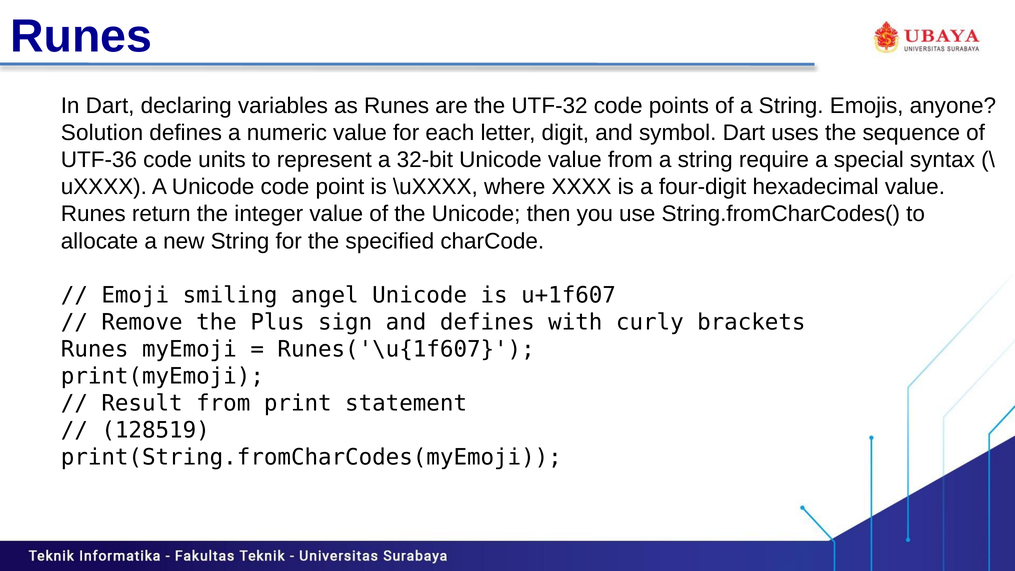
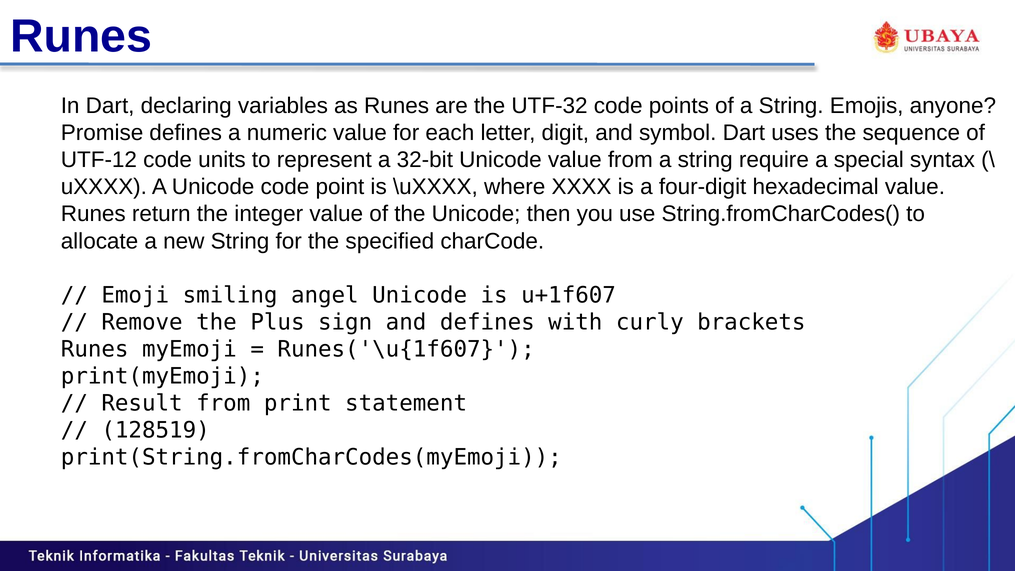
Solution: Solution -> Promise
UTF-36: UTF-36 -> UTF-12
